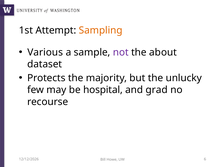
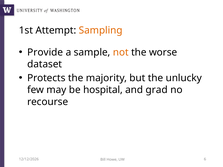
Various: Various -> Provide
not colour: purple -> orange
about: about -> worse
